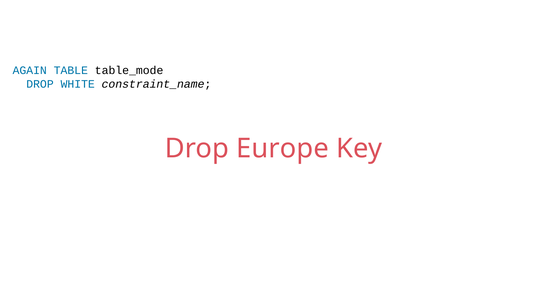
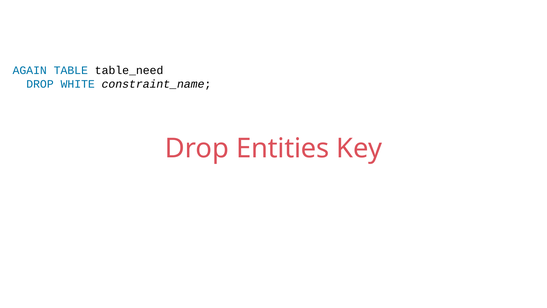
table_mode: table_mode -> table_need
Europe: Europe -> Entities
